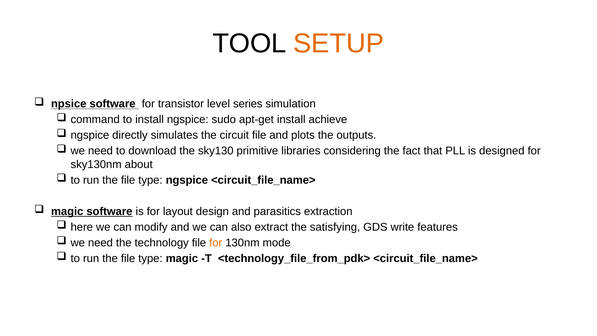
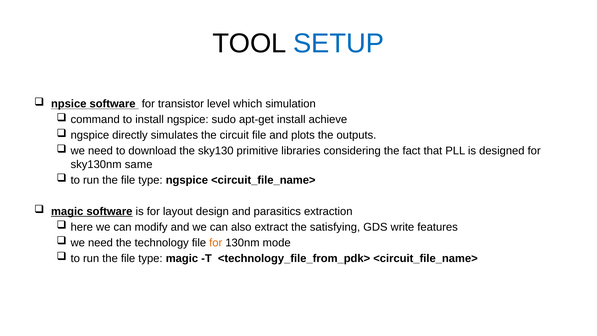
SETUP colour: orange -> blue
series: series -> which
about: about -> same
